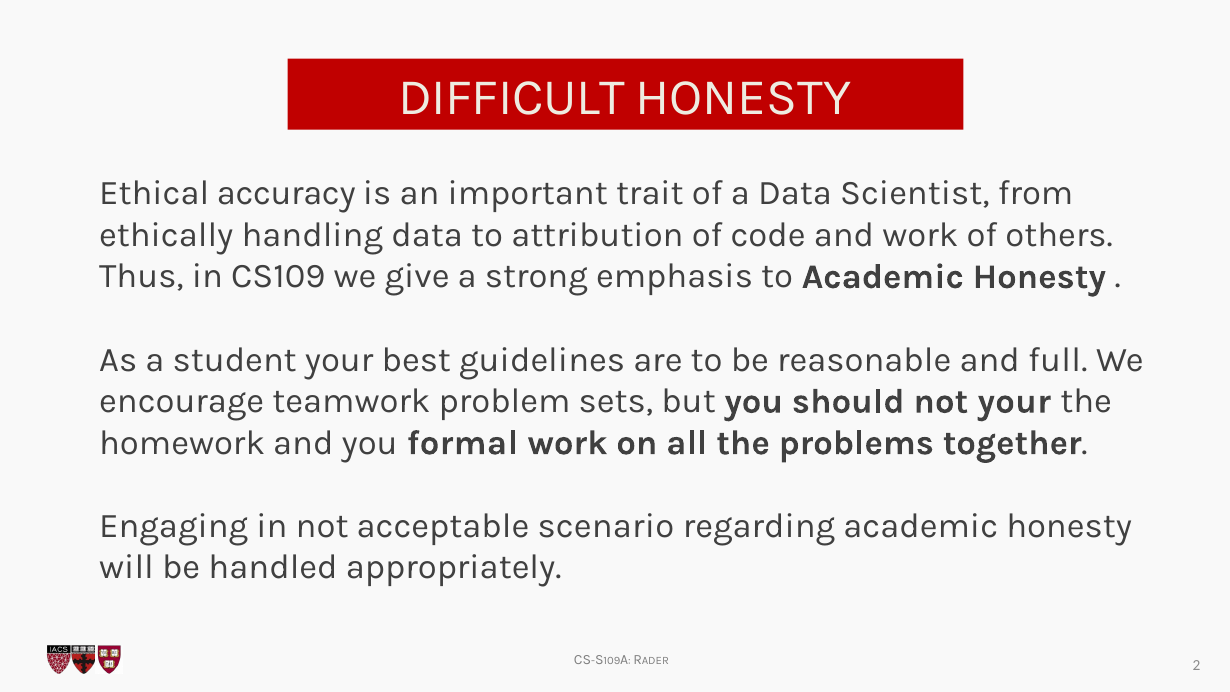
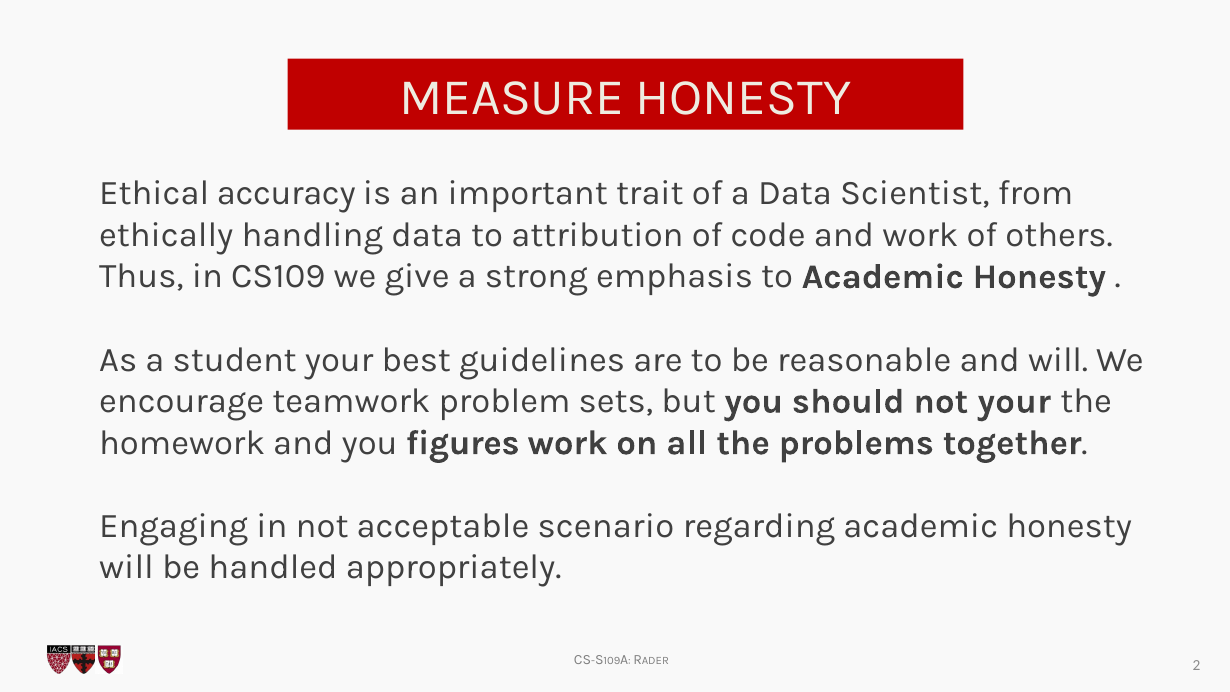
DIFFICULT: DIFFICULT -> MEASURE
and full: full -> will
formal: formal -> figures
